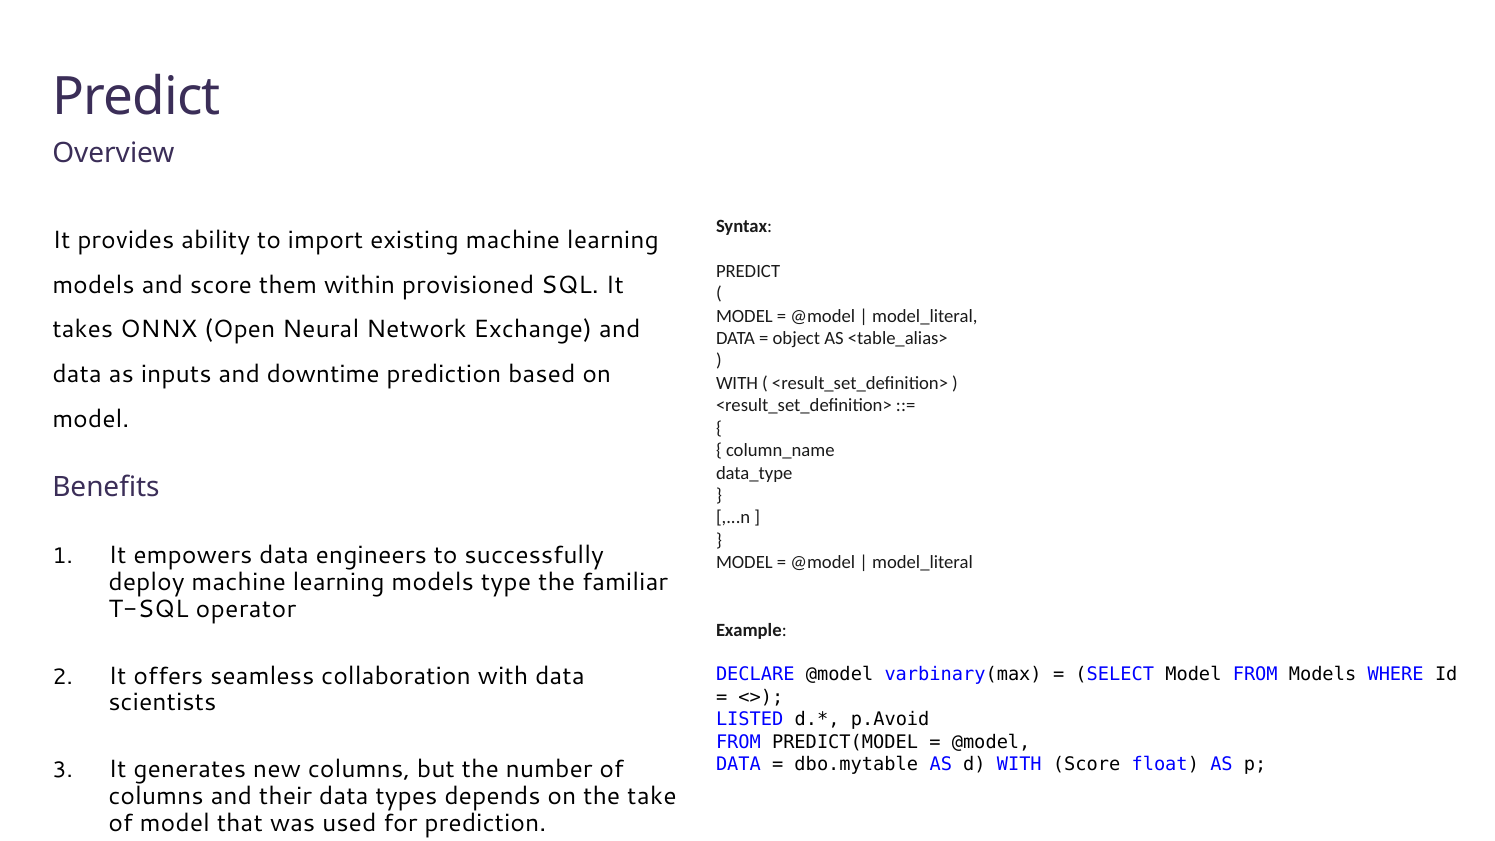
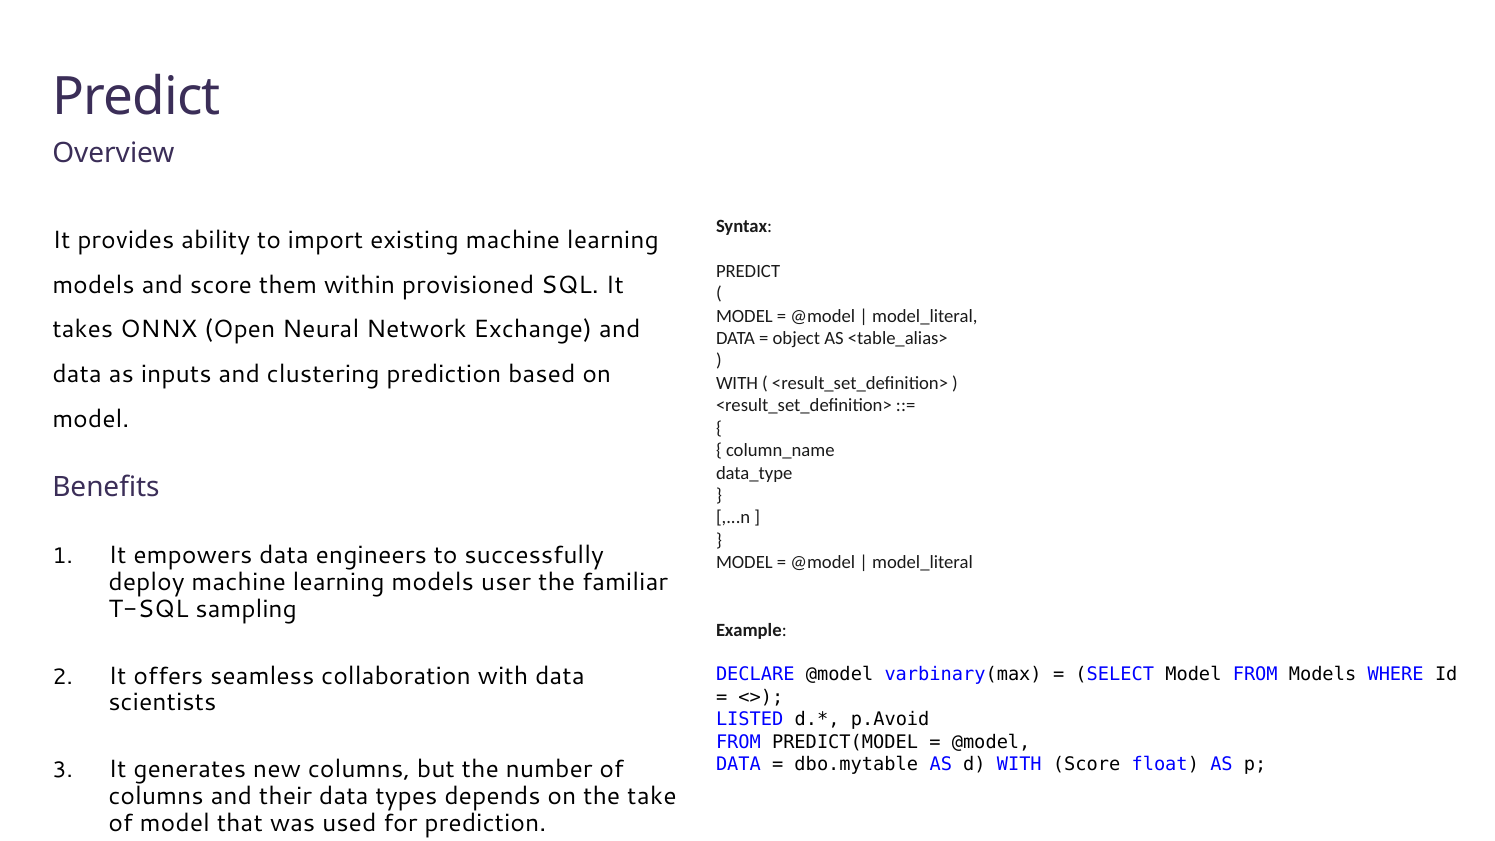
downtime: downtime -> clustering
type: type -> user
operator: operator -> sampling
